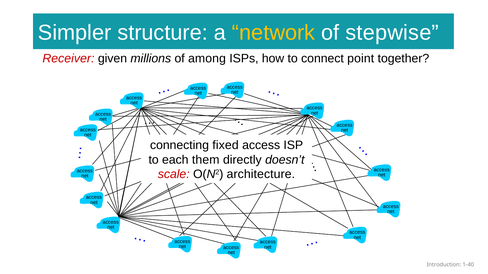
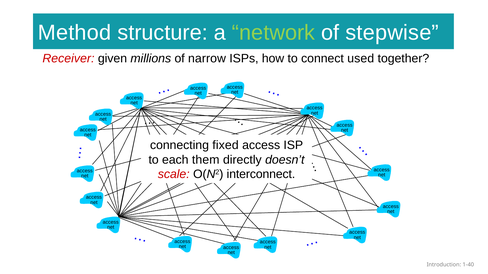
Simpler: Simpler -> Method
network colour: yellow -> light green
among: among -> narrow
point: point -> used
architecture: architecture -> interconnect
